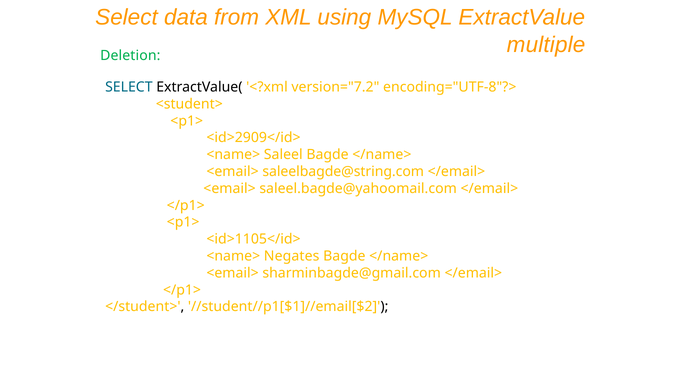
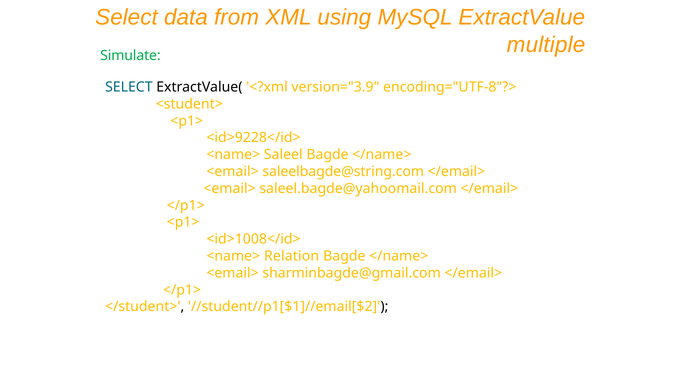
Deletion: Deletion -> Simulate
version="7.2: version="7.2 -> version="3.9
<id>2909</id>: <id>2909</id> -> <id>9228</id>
<id>1105</id>: <id>1105</id> -> <id>1008</id>
Negates: Negates -> Relation
